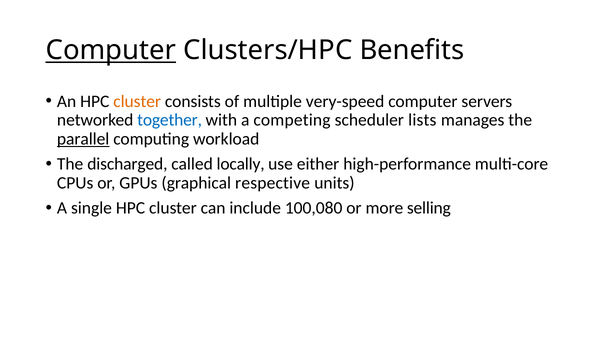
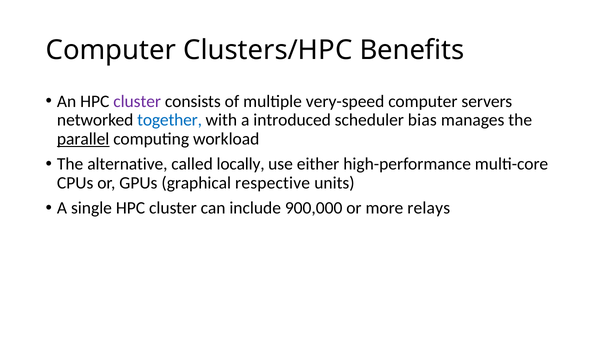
Computer at (111, 50) underline: present -> none
cluster at (137, 101) colour: orange -> purple
competing: competing -> introduced
lists: lists -> bias
discharged: discharged -> alternative
100,080: 100,080 -> 900,000
selling: selling -> relays
